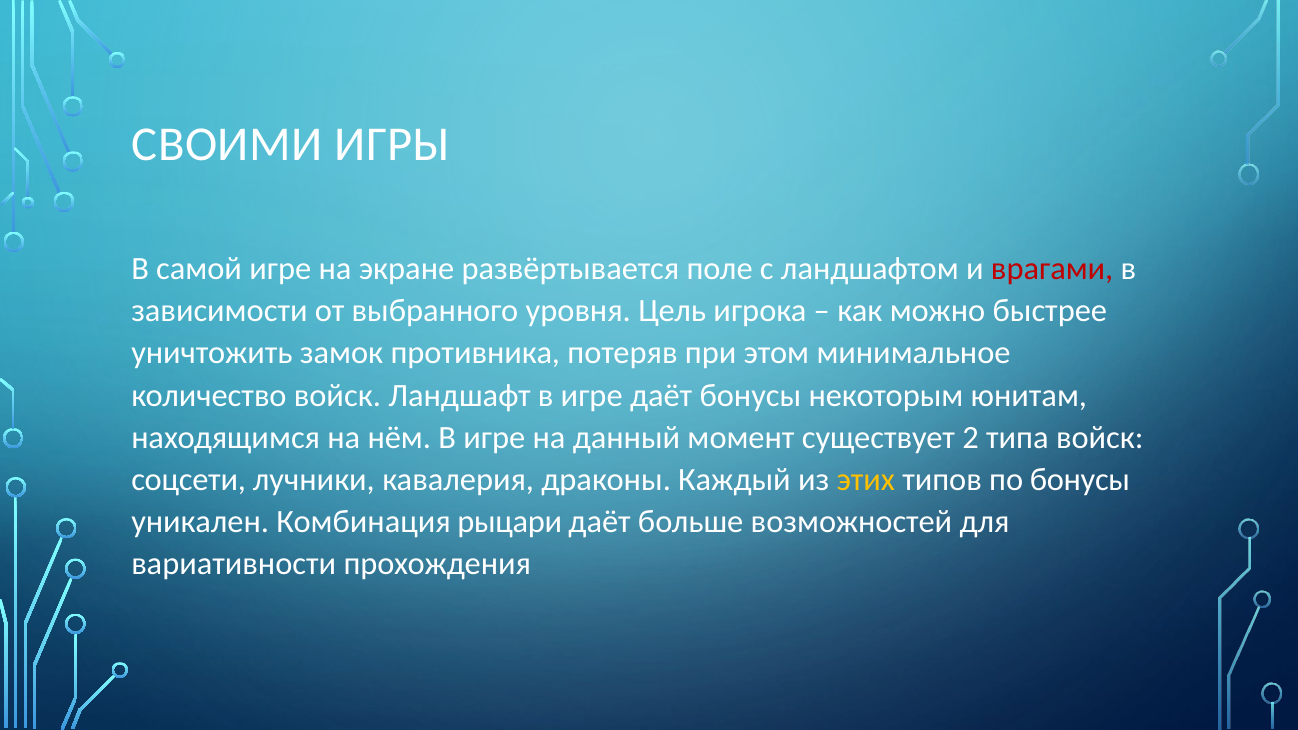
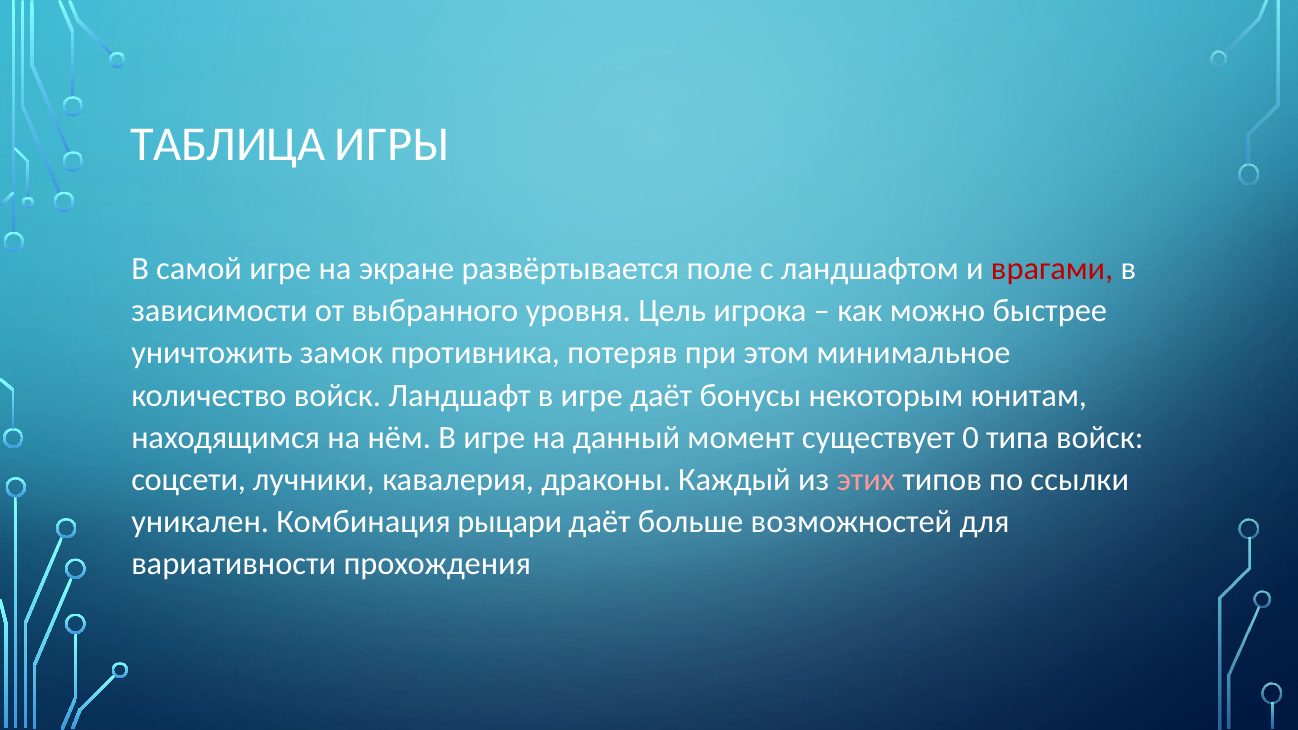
СВОИМИ: СВОИМИ -> ТАБЛИЦА
2: 2 -> 0
этих colour: yellow -> pink
по бонусы: бонусы -> ссылки
